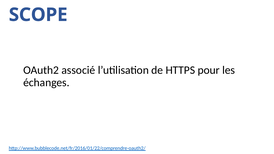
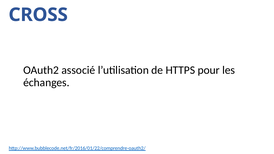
SCOPE: SCOPE -> CROSS
